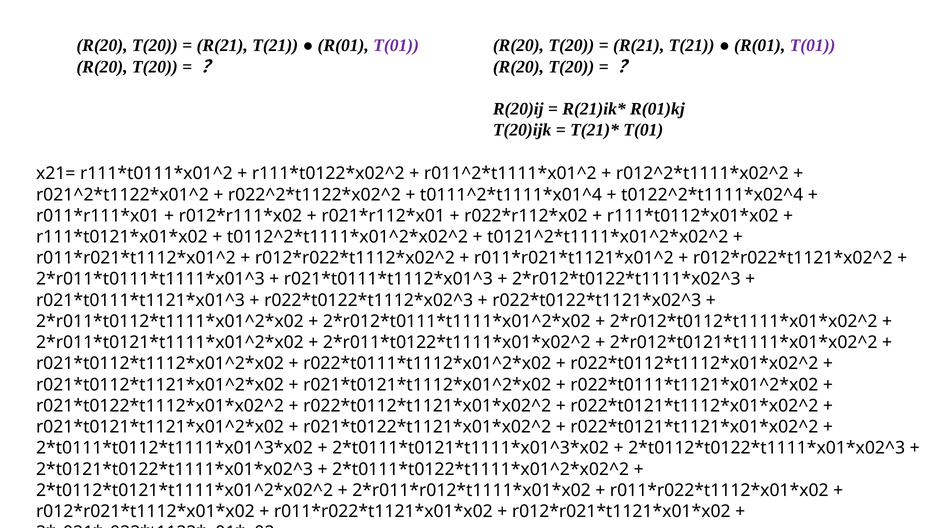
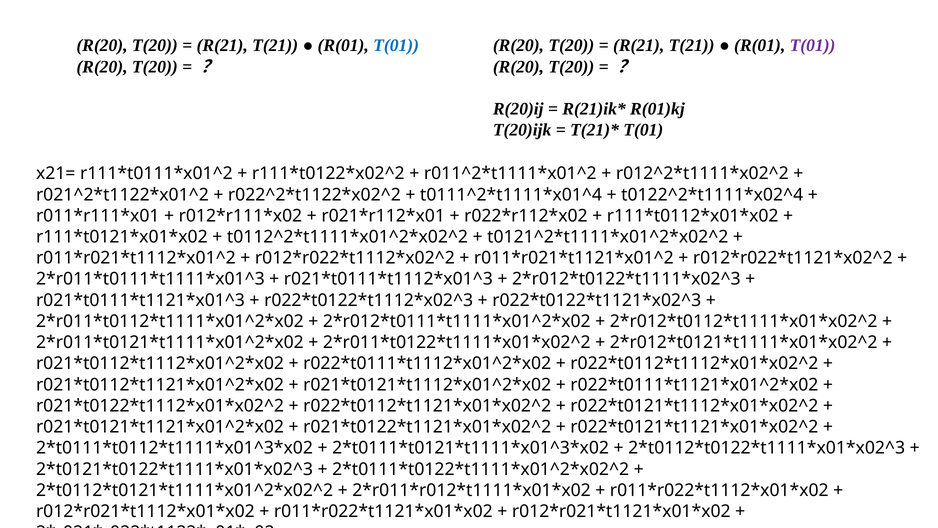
T(01 at (396, 46) colour: purple -> blue
